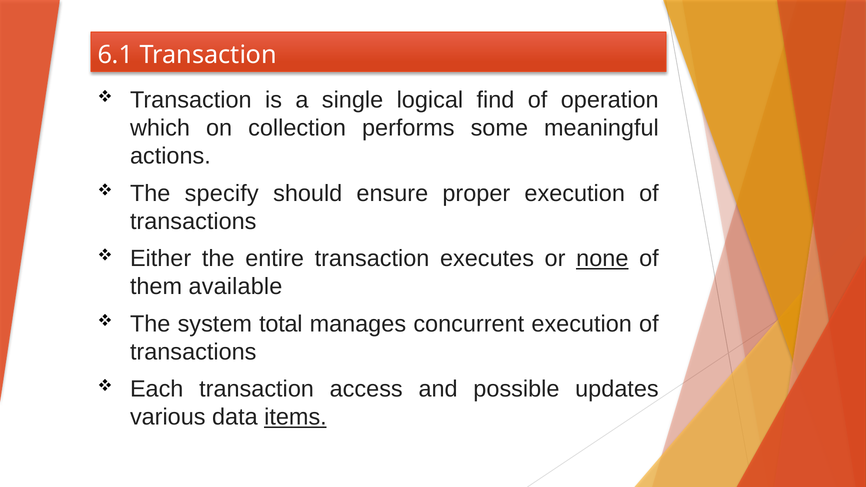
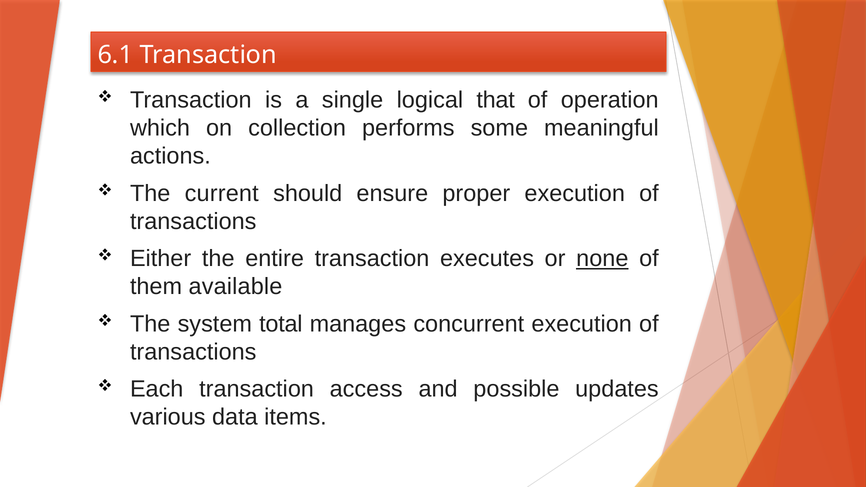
find: find -> that
specify: specify -> current
items underline: present -> none
